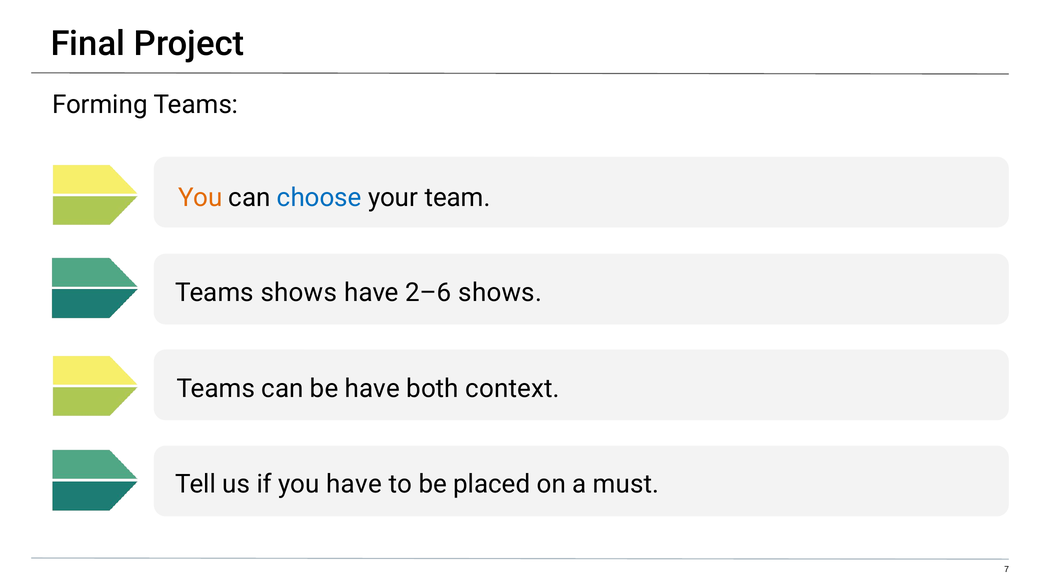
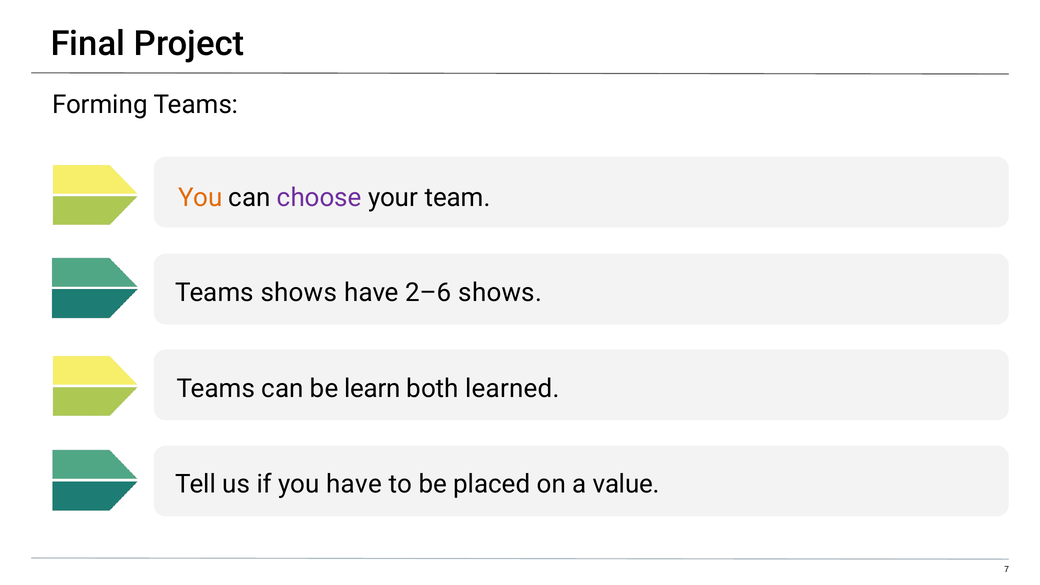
choose colour: blue -> purple
be have: have -> learn
context: context -> learned
must: must -> value
